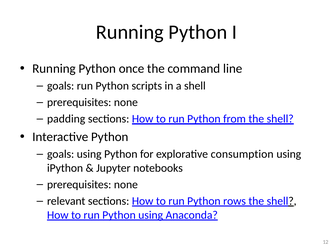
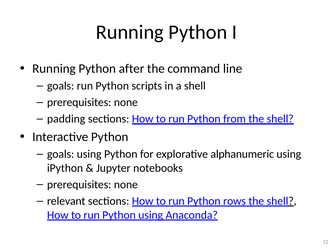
once: once -> after
consumption: consumption -> alphanumeric
